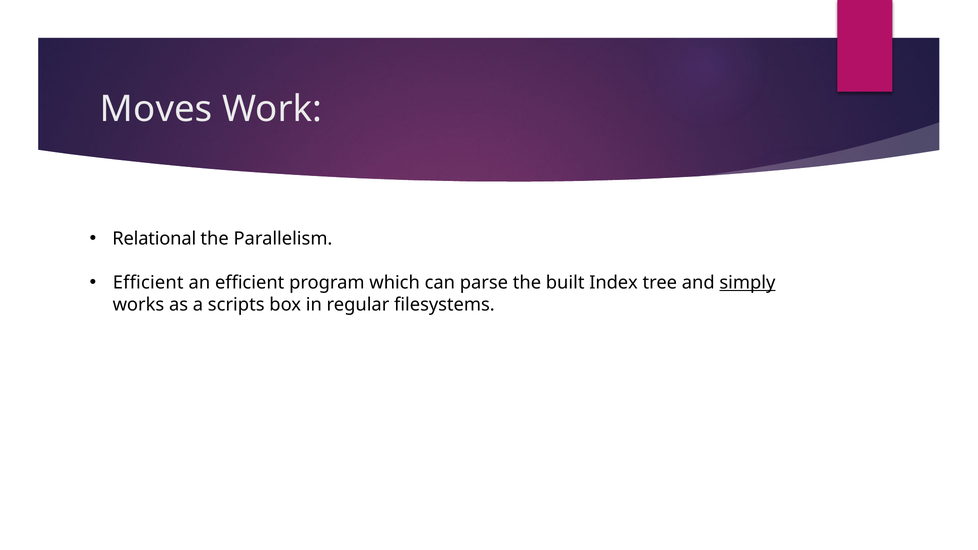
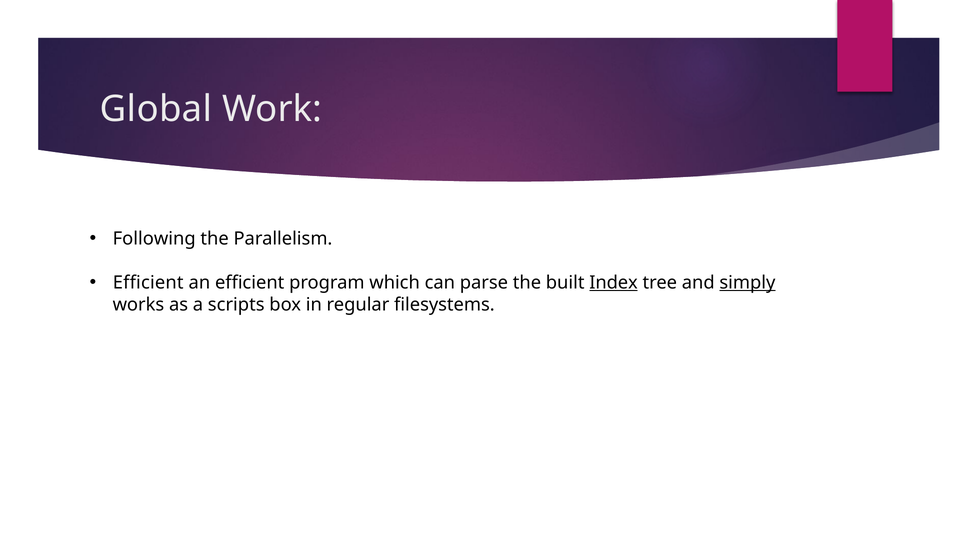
Moves: Moves -> Global
Relational: Relational -> Following
Index underline: none -> present
